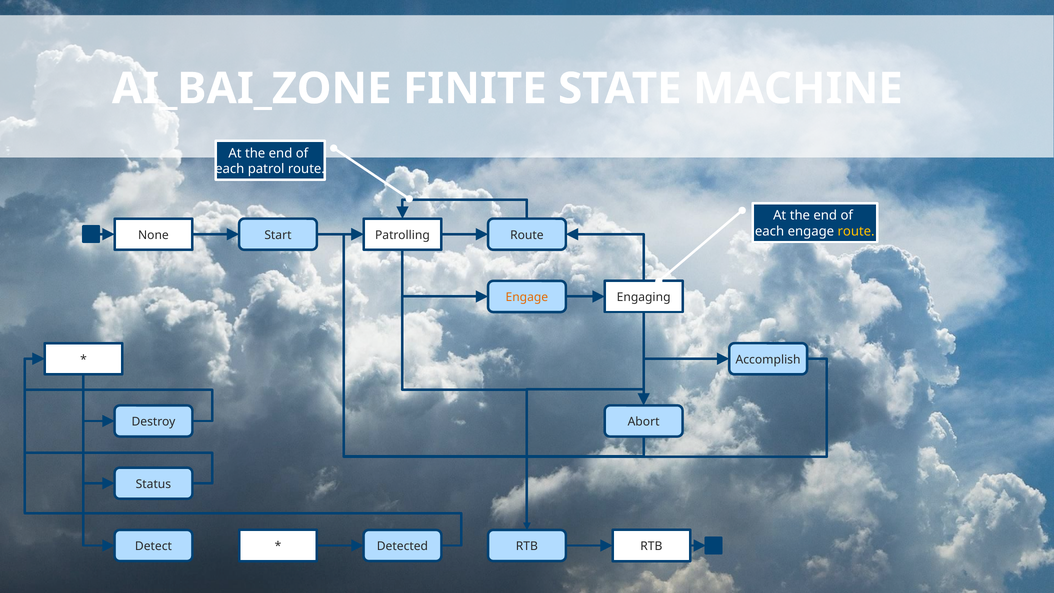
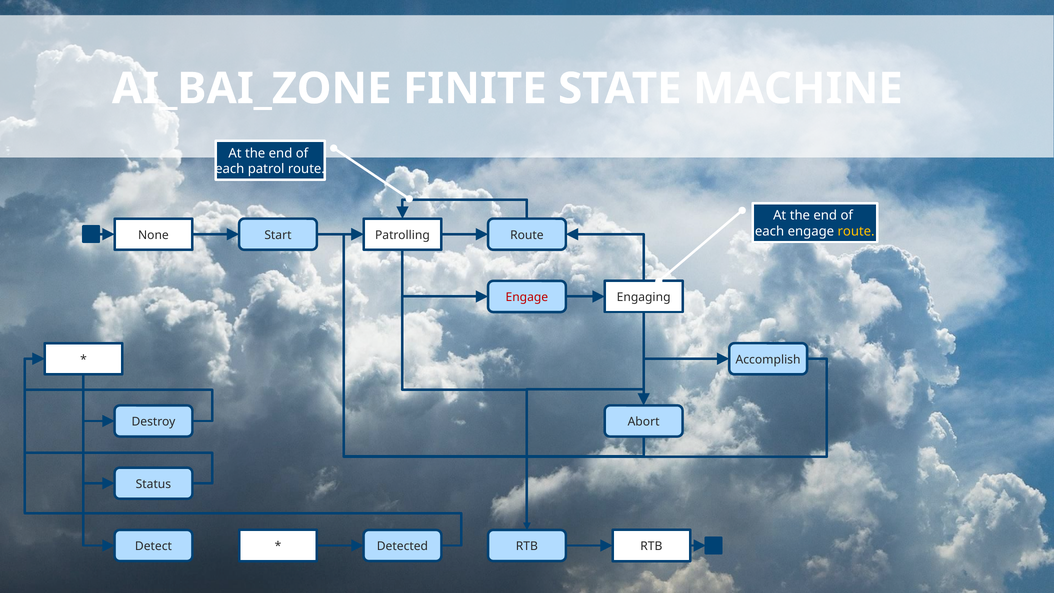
Engage at (527, 297) colour: orange -> red
